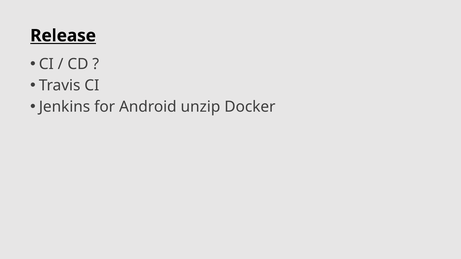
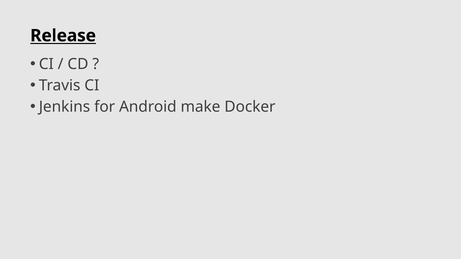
unzip: unzip -> make
